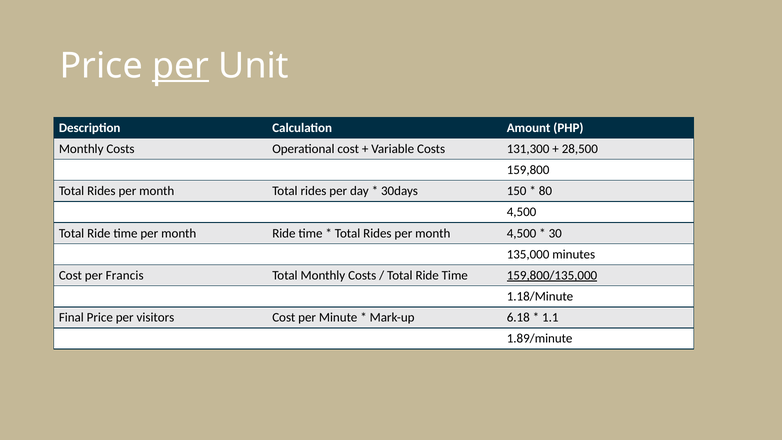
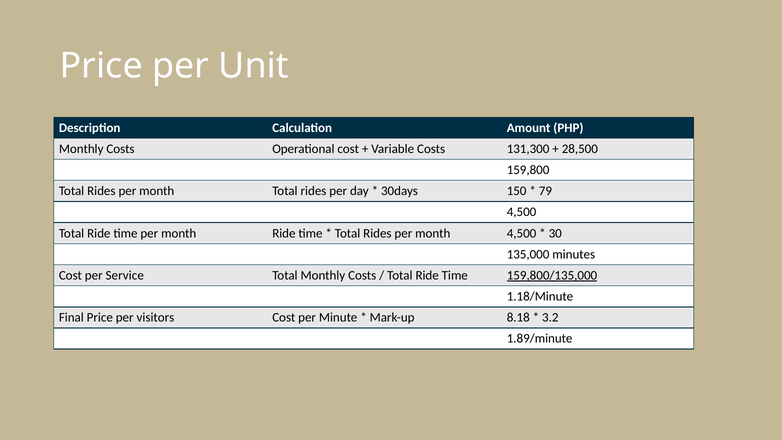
per at (181, 66) underline: present -> none
80: 80 -> 79
Francis: Francis -> Service
6.18: 6.18 -> 8.18
1.1: 1.1 -> 3.2
